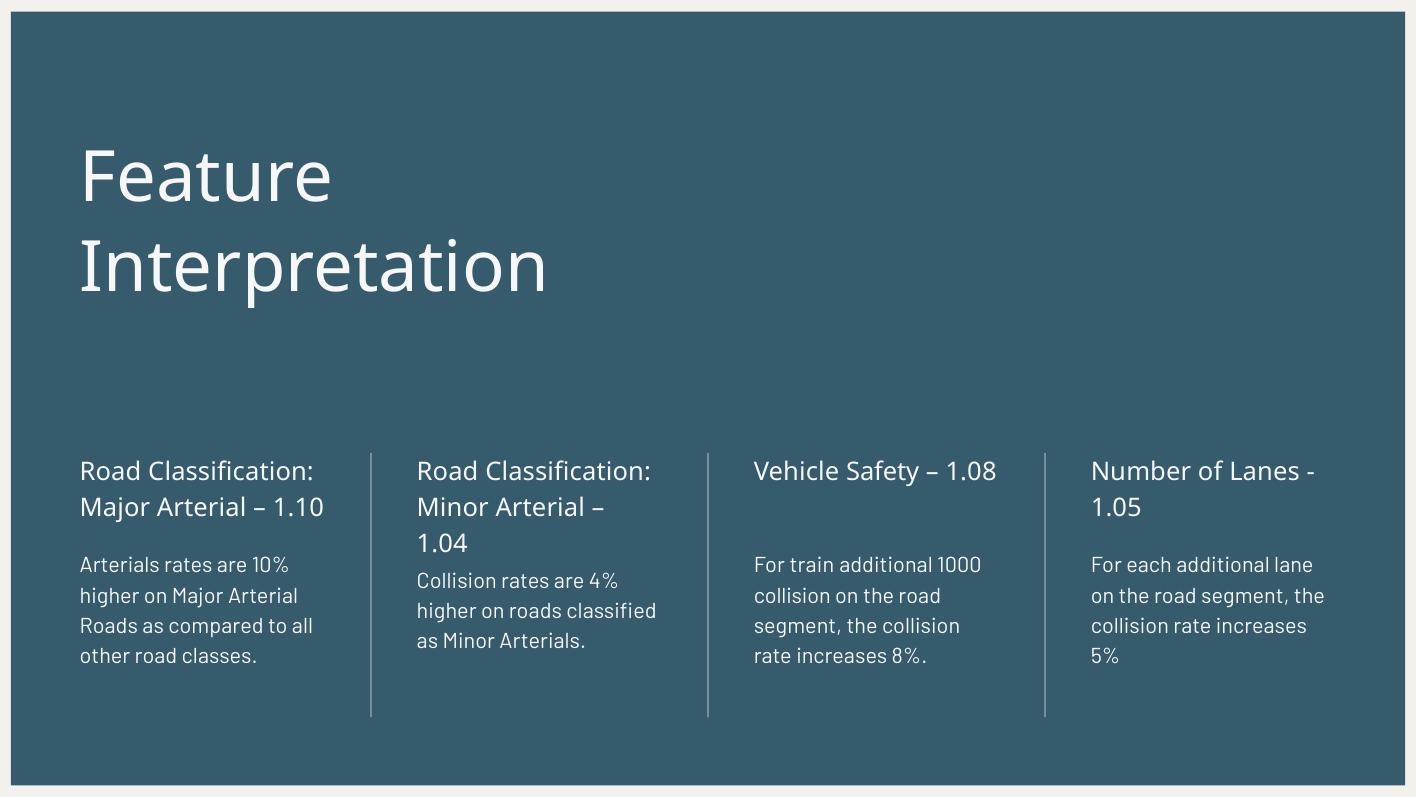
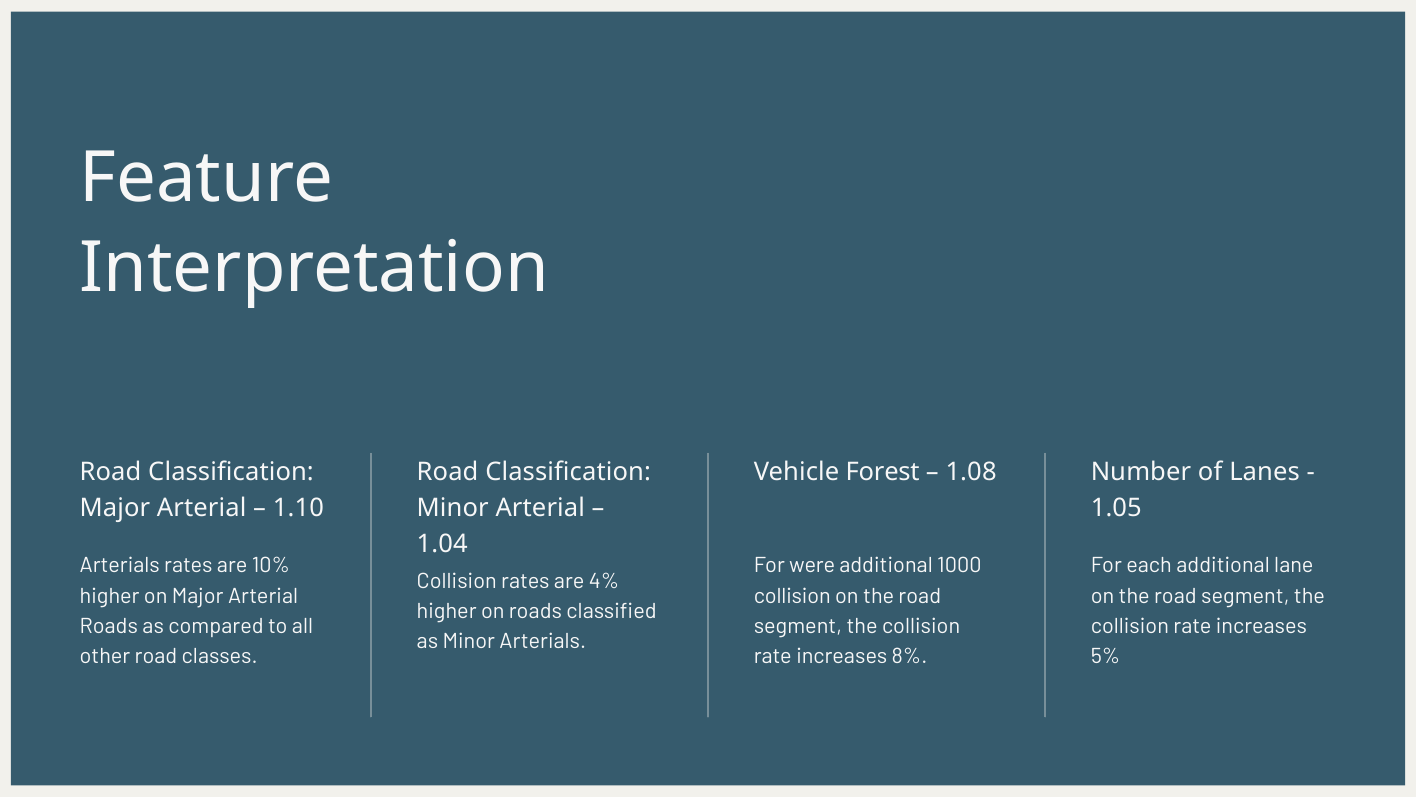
Safety: Safety -> Forest
train: train -> were
